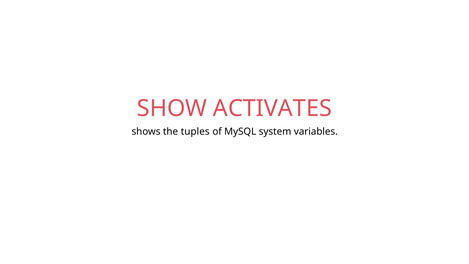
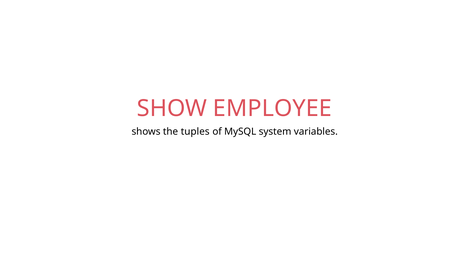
ACTIVATES: ACTIVATES -> EMPLOYEE
